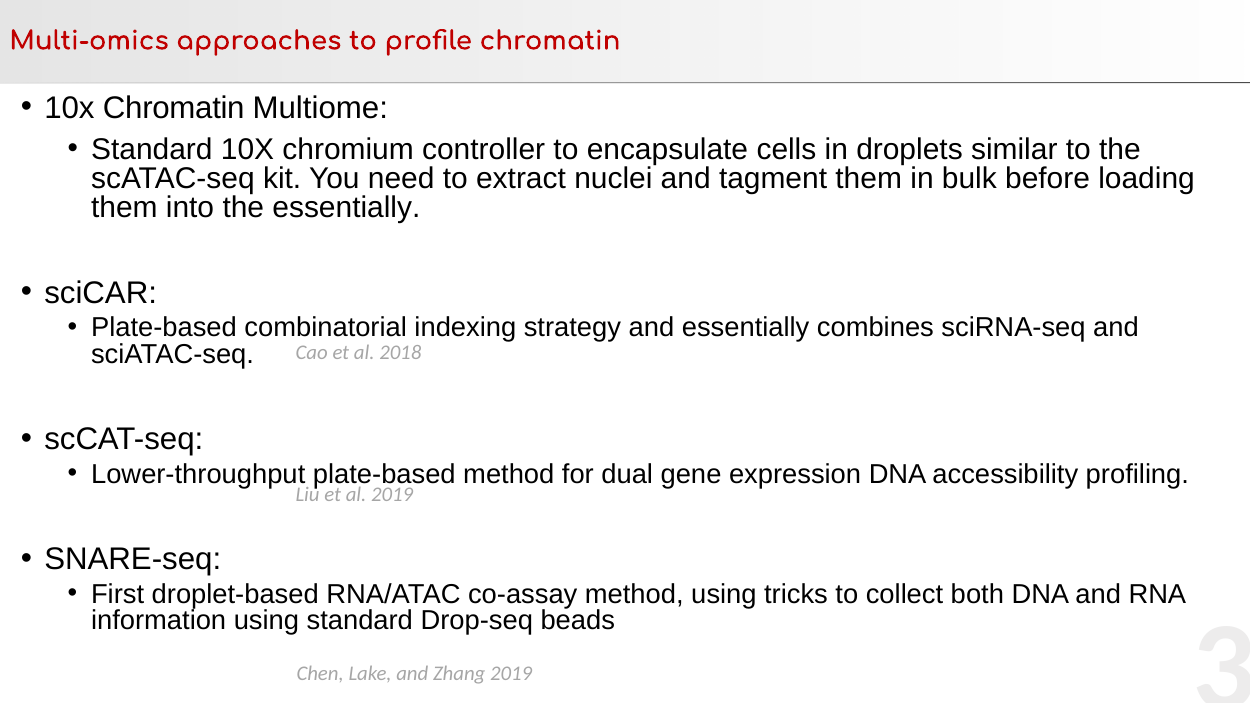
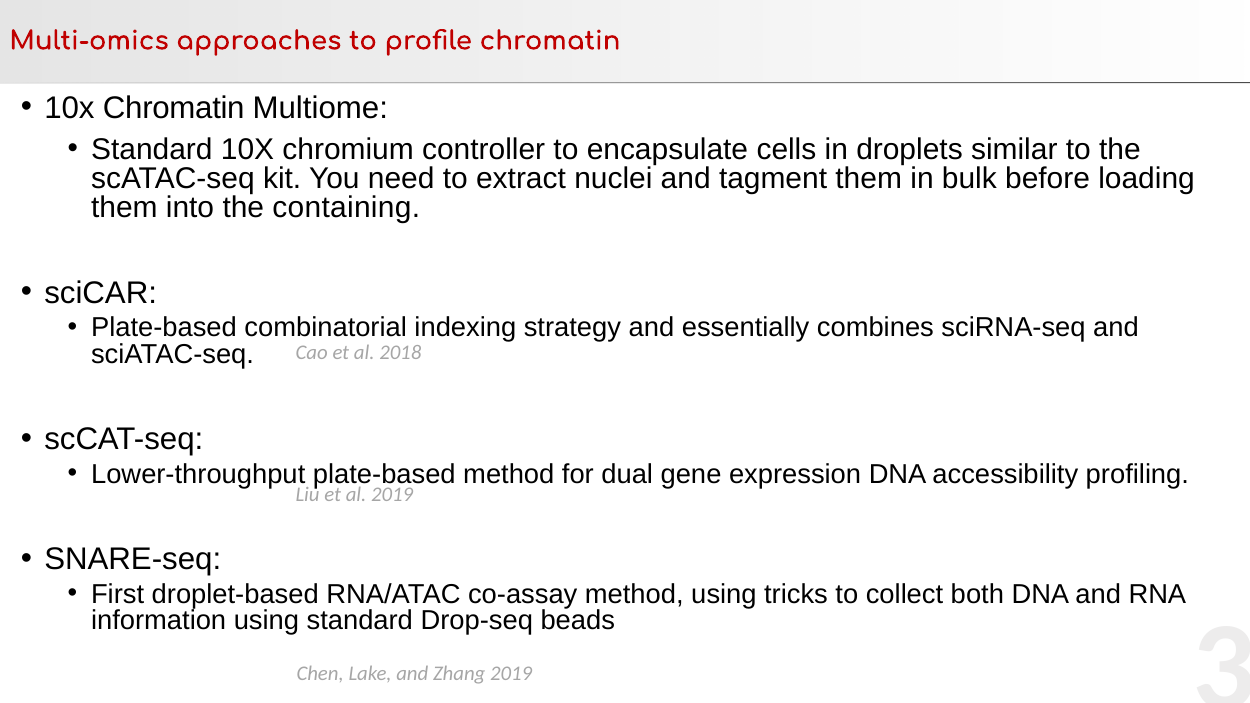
the essentially: essentially -> containing
